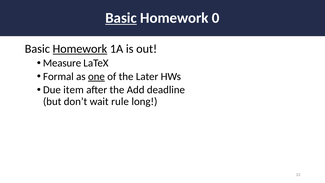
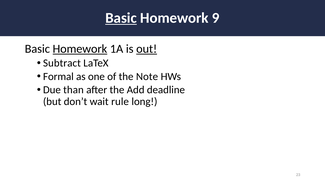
0: 0 -> 9
out underline: none -> present
Measure: Measure -> Subtract
one underline: present -> none
Later: Later -> Note
item: item -> than
